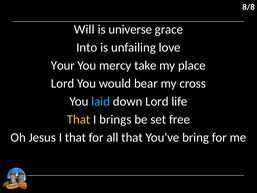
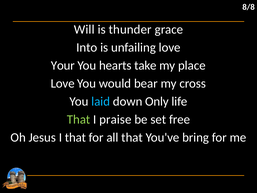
universe: universe -> thunder
mercy: mercy -> hearts
Lord at (63, 83): Lord -> Love
down Lord: Lord -> Only
That at (79, 119) colour: yellow -> light green
brings: brings -> praise
